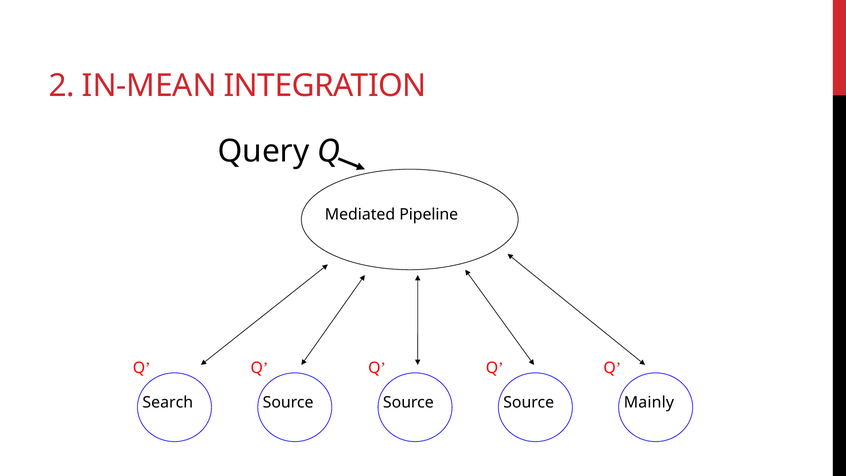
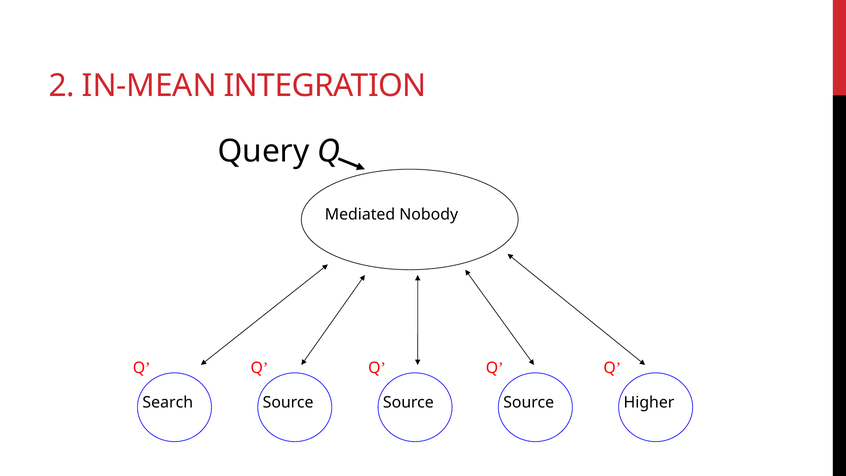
Pipeline: Pipeline -> Nobody
Mainly: Mainly -> Higher
